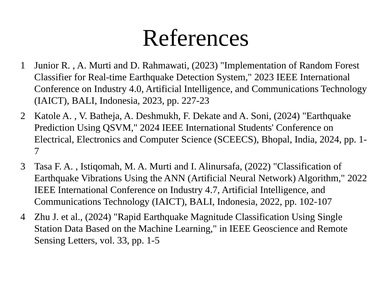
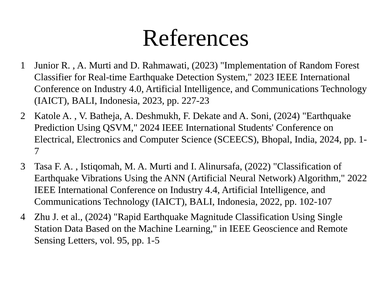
4.7: 4.7 -> 4.4
33: 33 -> 95
